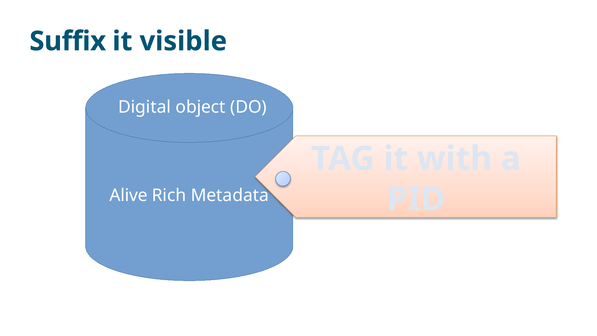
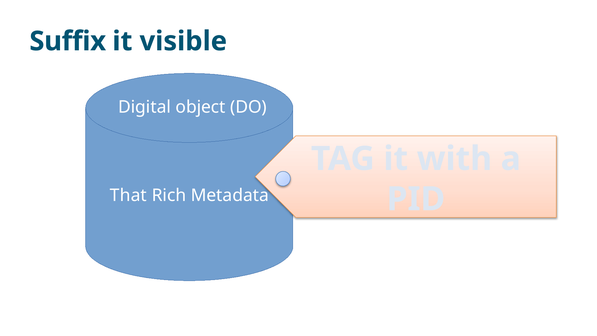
Alive: Alive -> That
